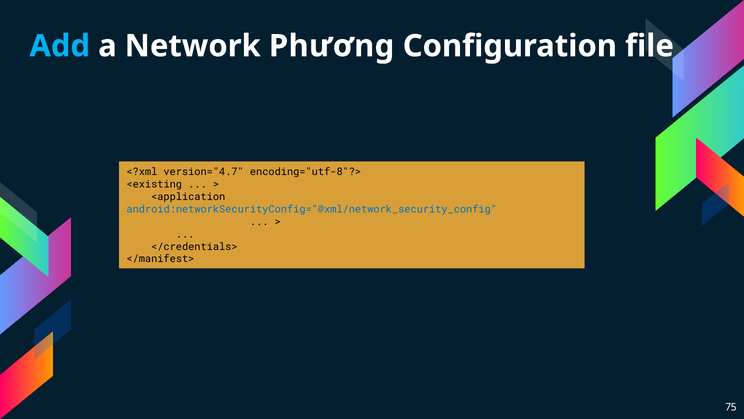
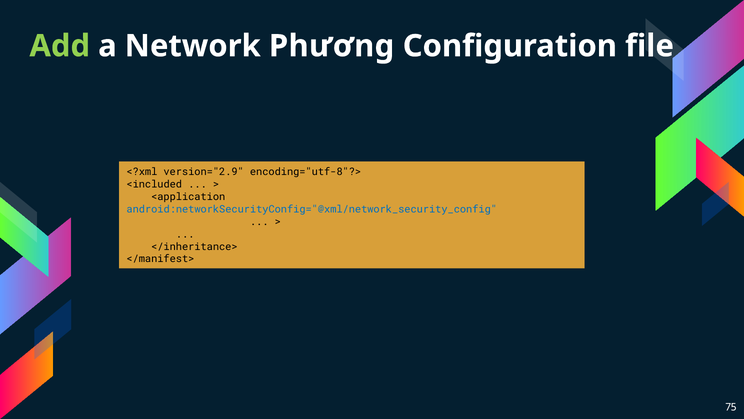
Add colour: light blue -> light green
version="4.7: version="4.7 -> version="2.9
<existing: <existing -> <included
</credentials>: </credentials> -> </inheritance>
